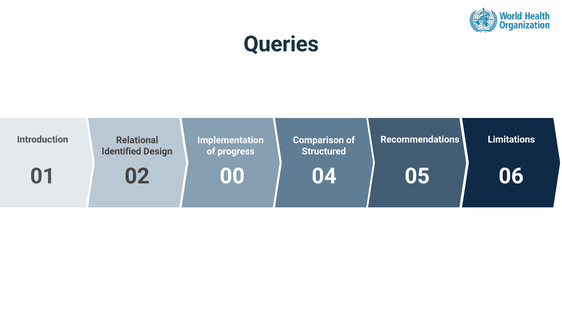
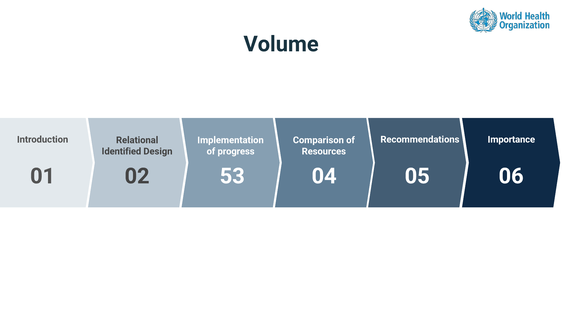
Queries: Queries -> Volume
Limitations: Limitations -> Importance
Structured: Structured -> Resources
00: 00 -> 53
